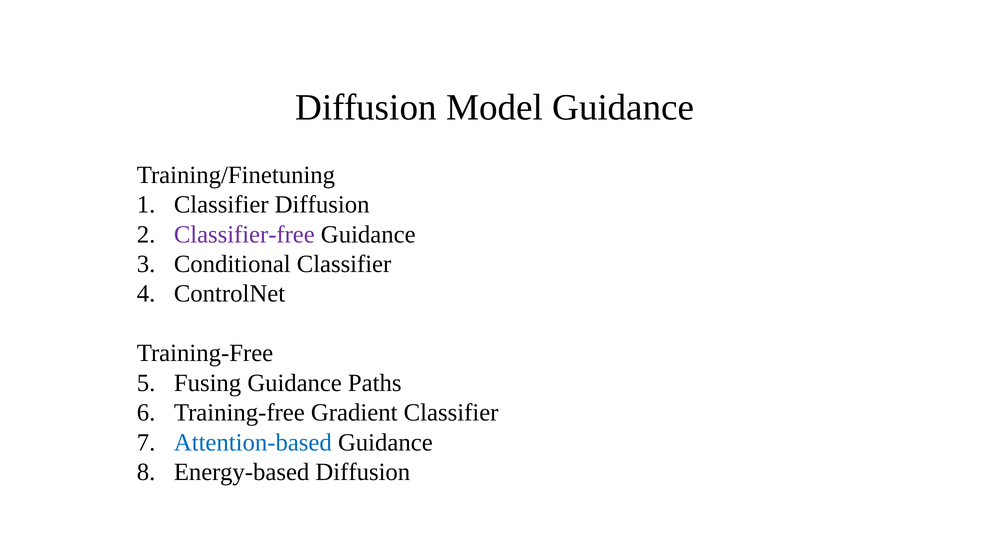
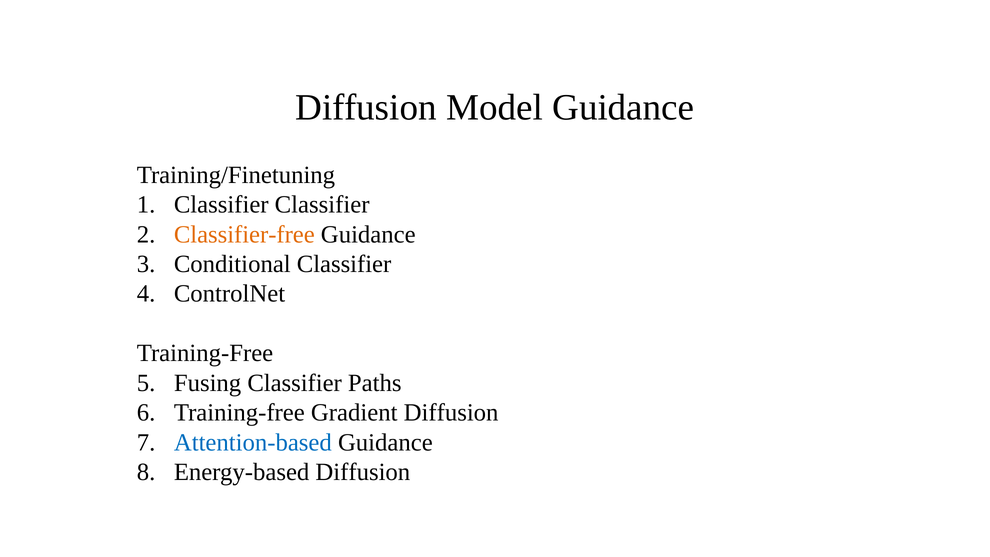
Classifier Diffusion: Diffusion -> Classifier
Classifier-free colour: purple -> orange
Fusing Guidance: Guidance -> Classifier
Gradient Classifier: Classifier -> Diffusion
